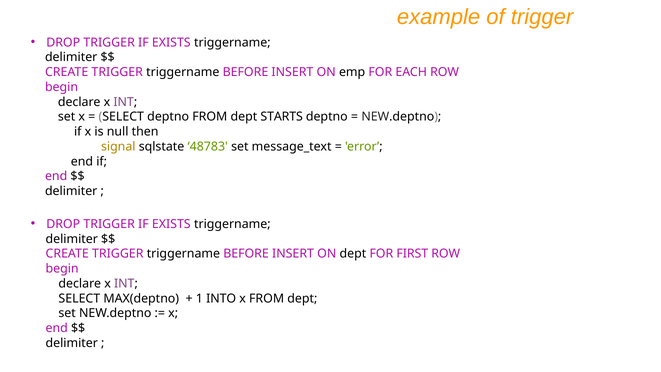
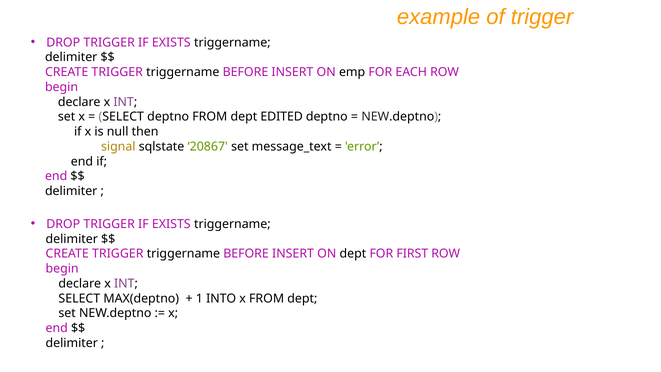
STARTS: STARTS -> EDITED
48783: 48783 -> 20867
